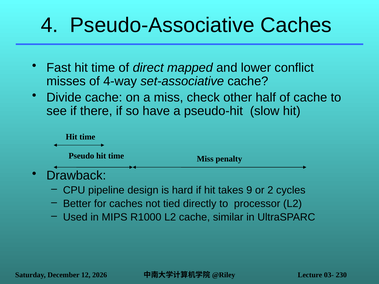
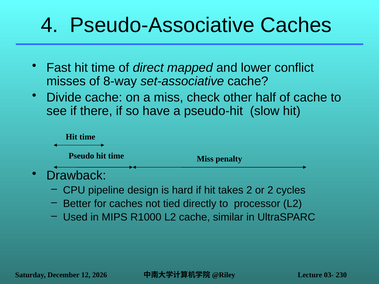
4-way: 4-way -> 8-way
takes 9: 9 -> 2
